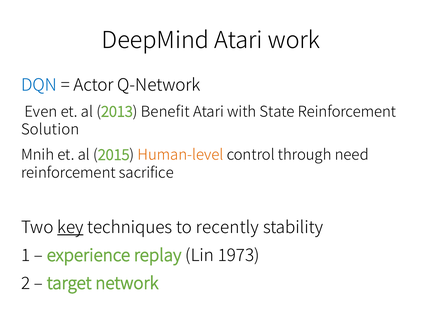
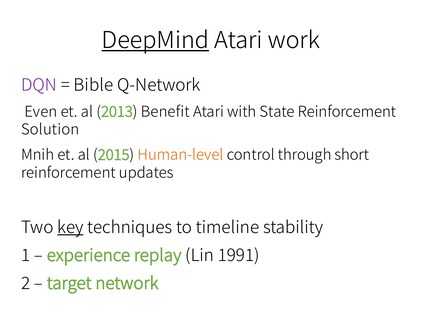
DeepMind underline: none -> present
DQN colour: blue -> purple
Actor: Actor -> Bible
need: need -> short
sacrifice: sacrifice -> updates
recently: recently -> timeline
1973: 1973 -> 1991
